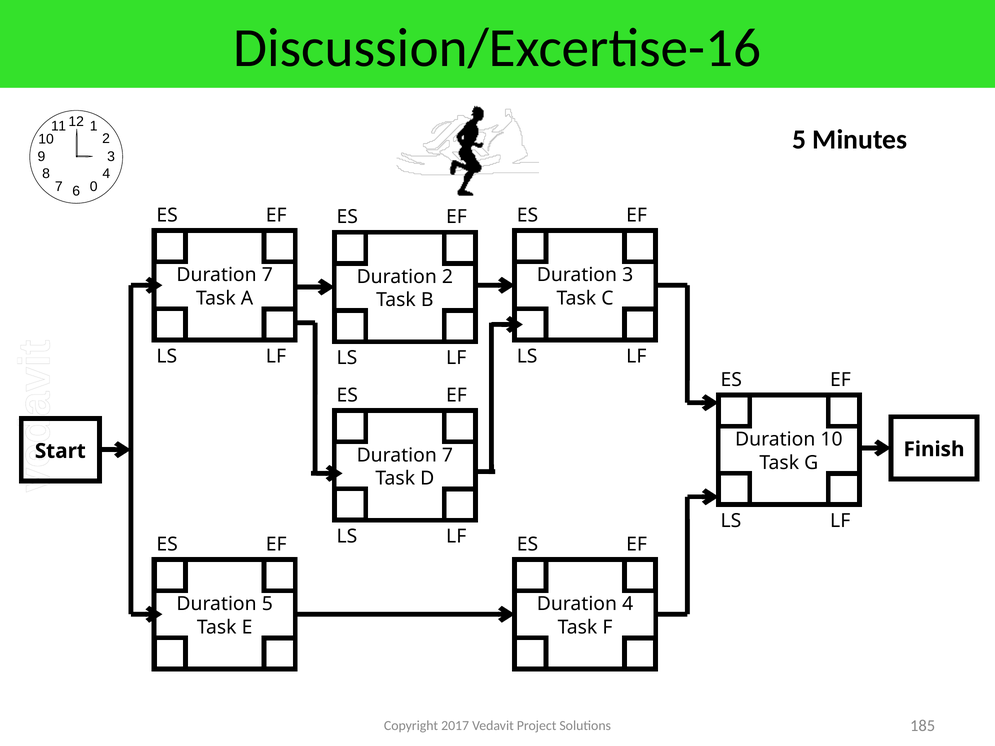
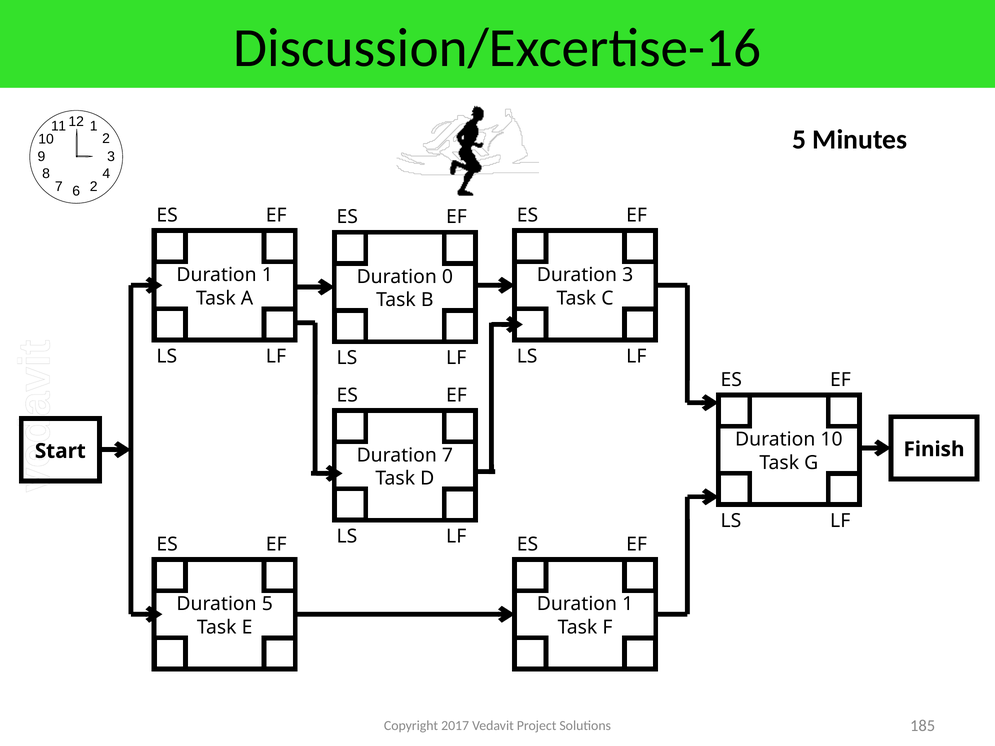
7 0: 0 -> 2
7 at (267, 275): 7 -> 1
Duration 2: 2 -> 0
4 at (628, 604): 4 -> 1
